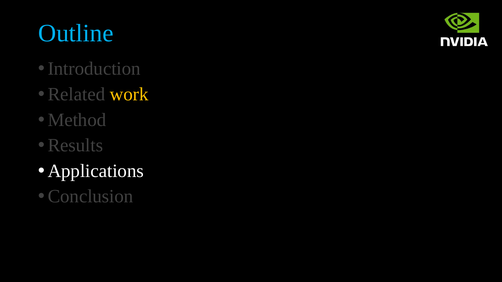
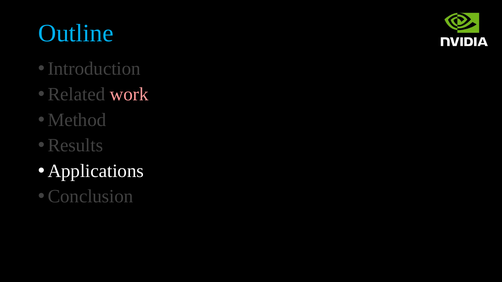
work colour: yellow -> pink
